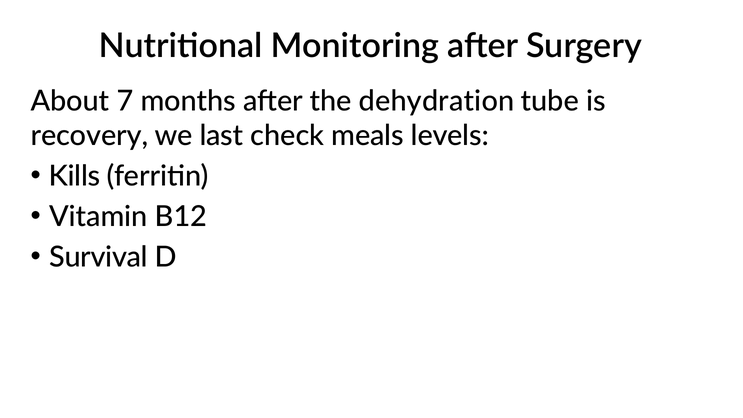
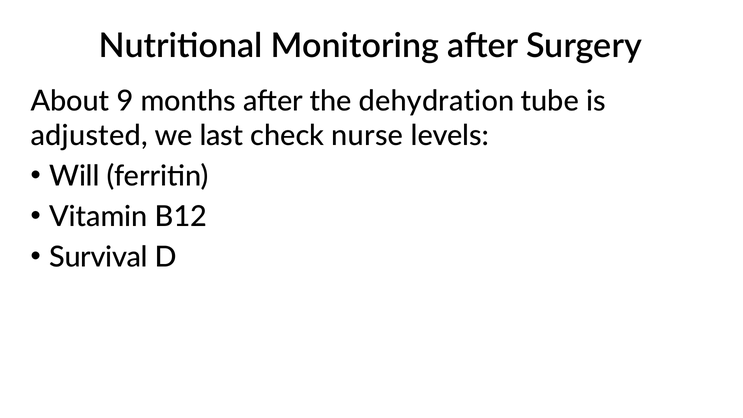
7: 7 -> 9
recovery: recovery -> adjusted
meals: meals -> nurse
Kills: Kills -> Will
